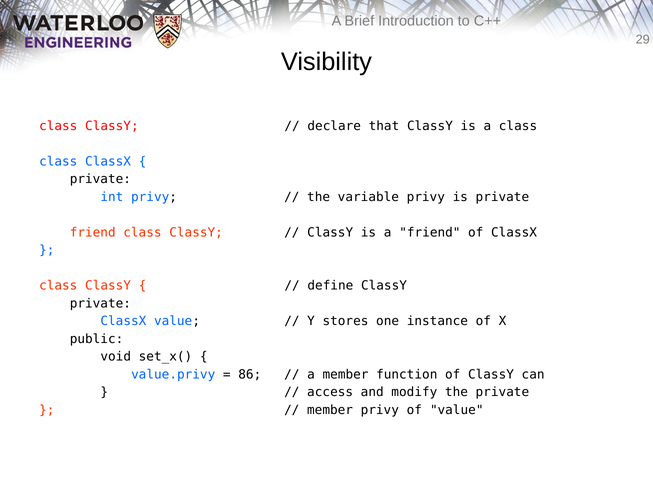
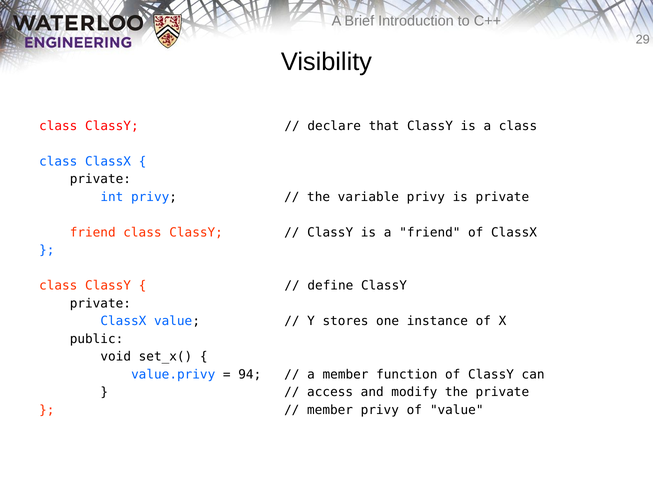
86: 86 -> 94
